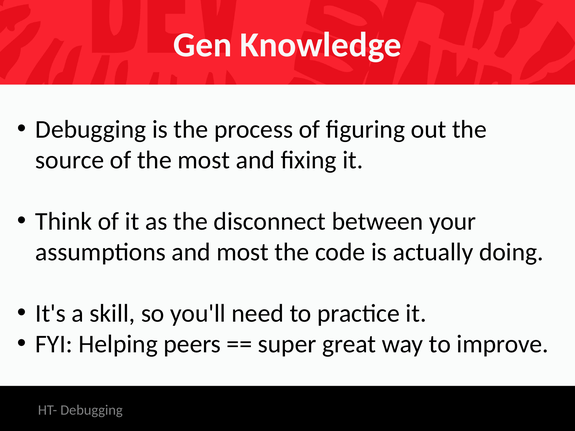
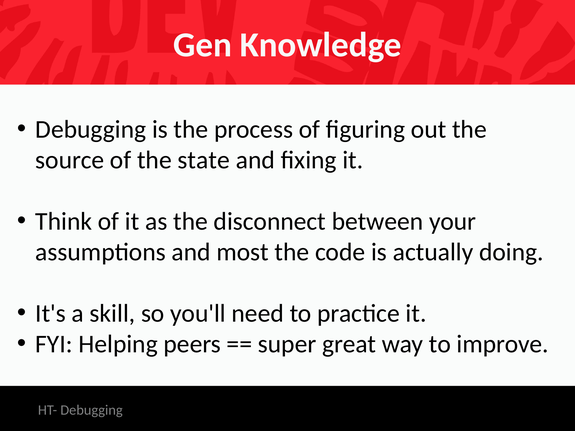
the most: most -> state
